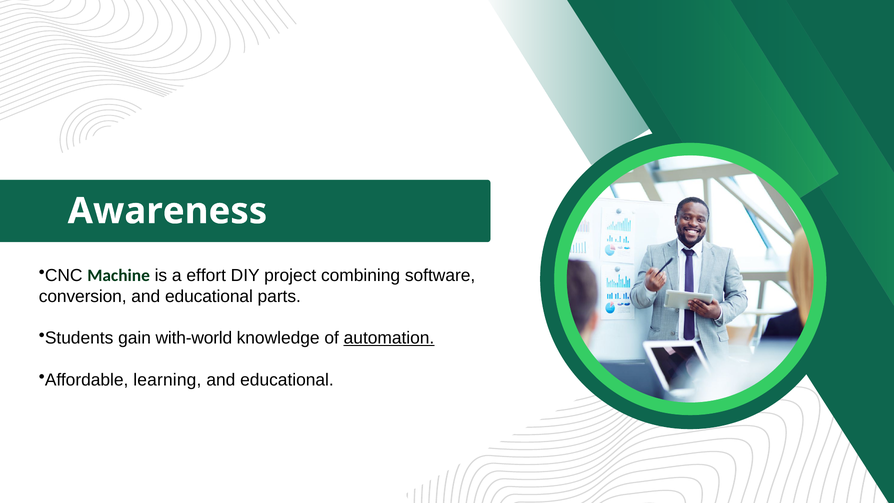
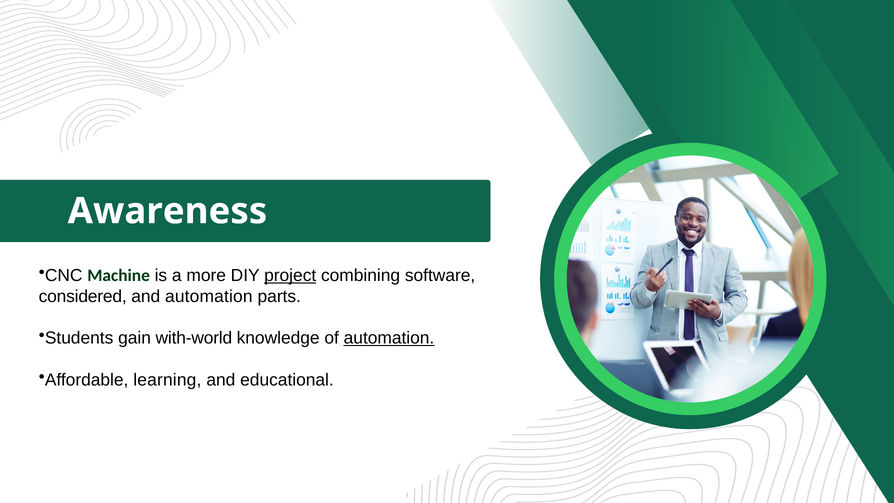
effort: effort -> more
project underline: none -> present
conversion: conversion -> considered
educational at (209, 296): educational -> automation
